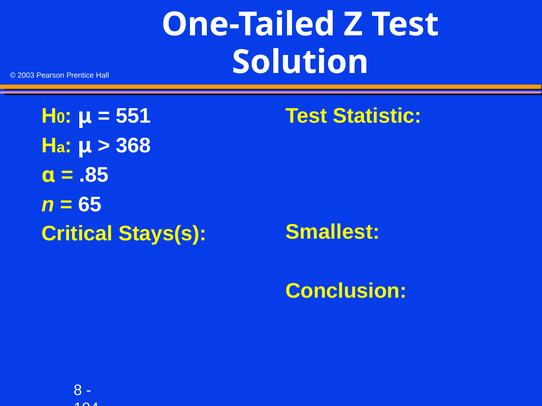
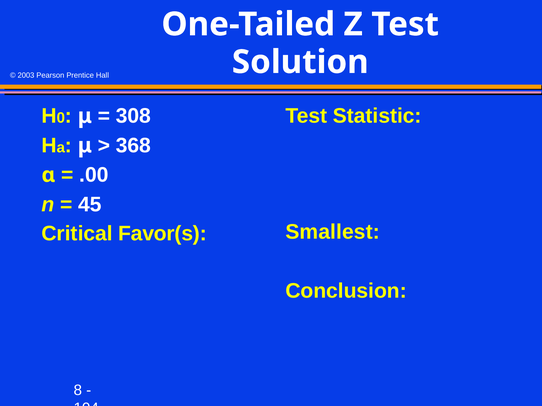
551: 551 -> 308
.85: .85 -> .00
65: 65 -> 45
Stays(s: Stays(s -> Favor(s
